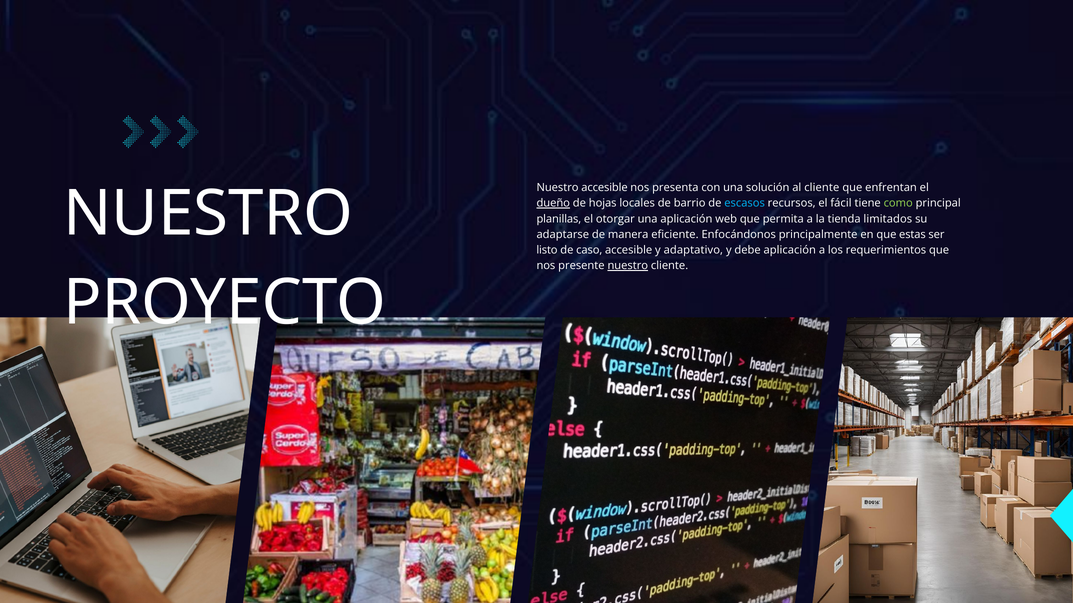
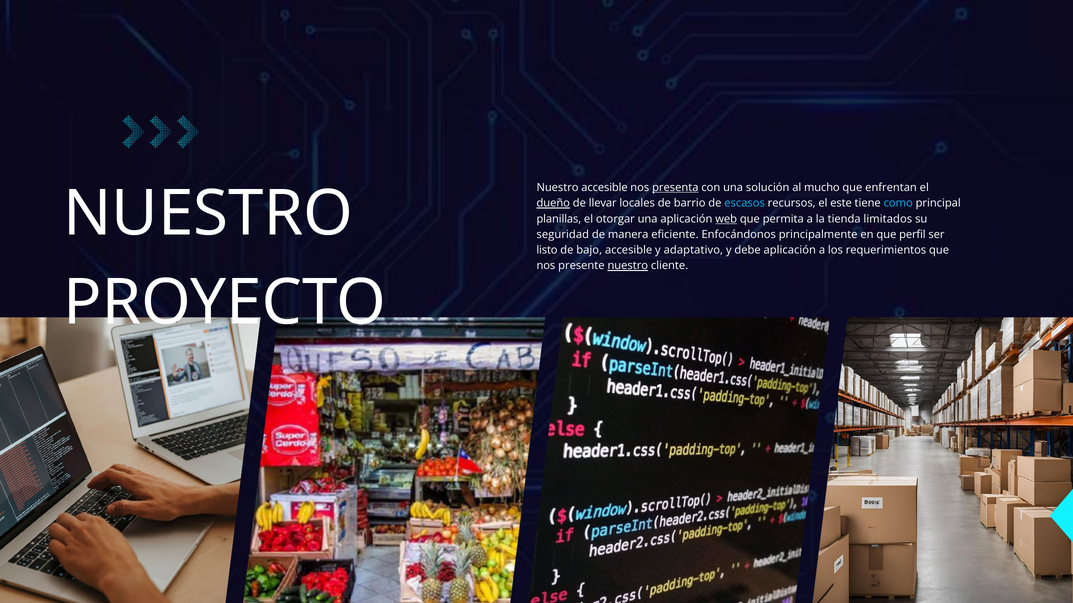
presenta underline: none -> present
al cliente: cliente -> mucho
hojas: hojas -> llevar
fácil: fácil -> este
como colour: light green -> light blue
web underline: none -> present
adaptarse: adaptarse -> seguridad
estas: estas -> perfil
caso: caso -> bajo
